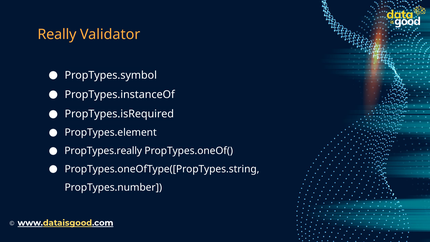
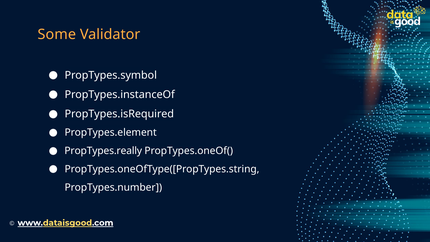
Really: Really -> Some
